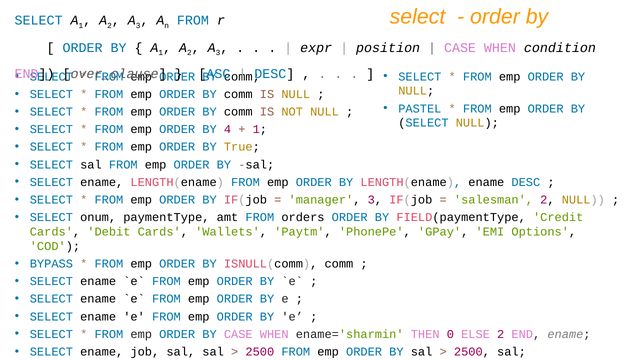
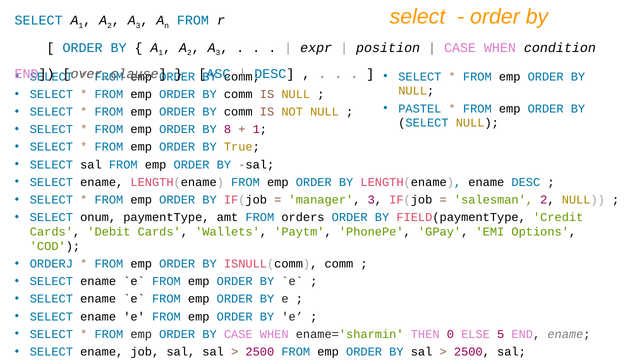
4: 4 -> 8
BYPASS: BYPASS -> ORDERJ
ELSE 2: 2 -> 5
